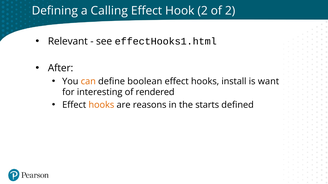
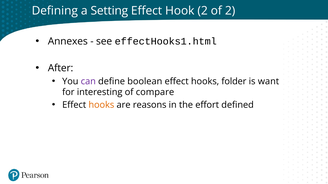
Calling: Calling -> Setting
Relevant: Relevant -> Annexes
can colour: orange -> purple
install: install -> folder
rendered: rendered -> compare
starts: starts -> effort
